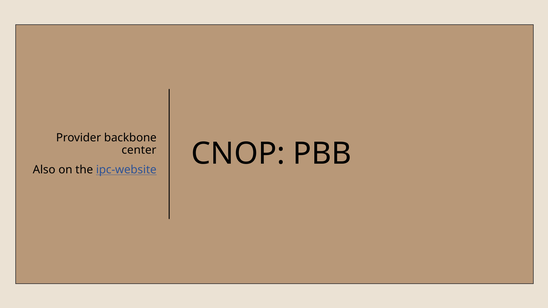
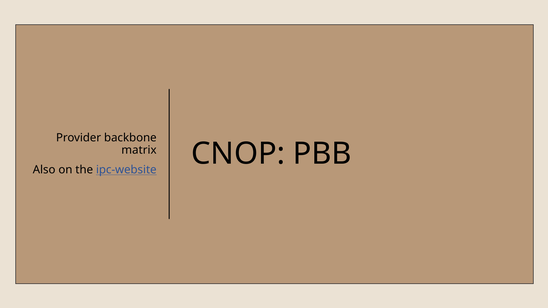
center: center -> matrix
